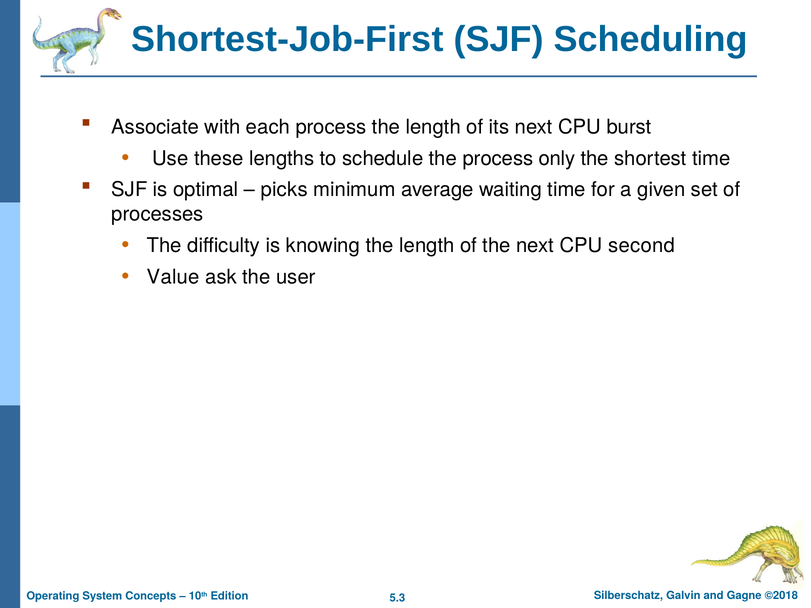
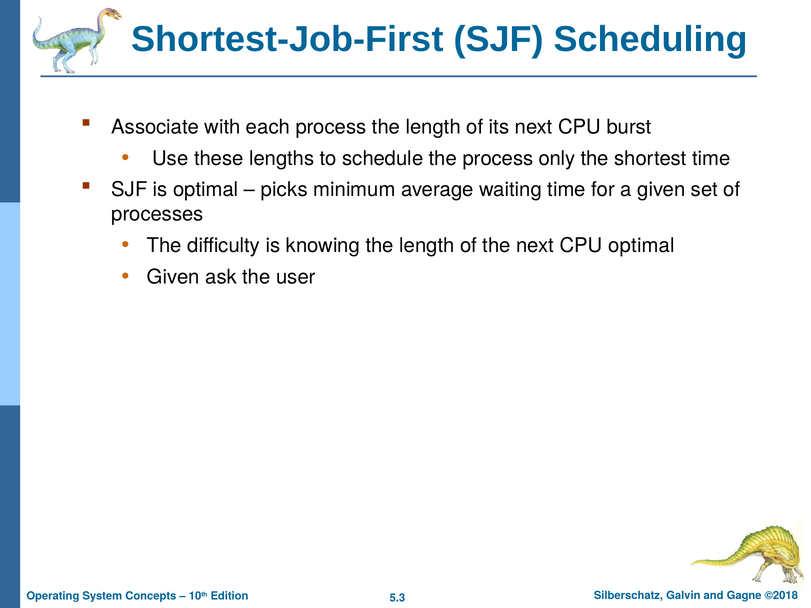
CPU second: second -> optimal
Value at (173, 277): Value -> Given
